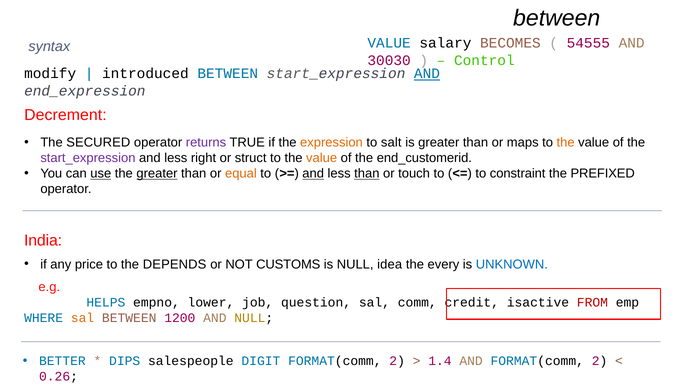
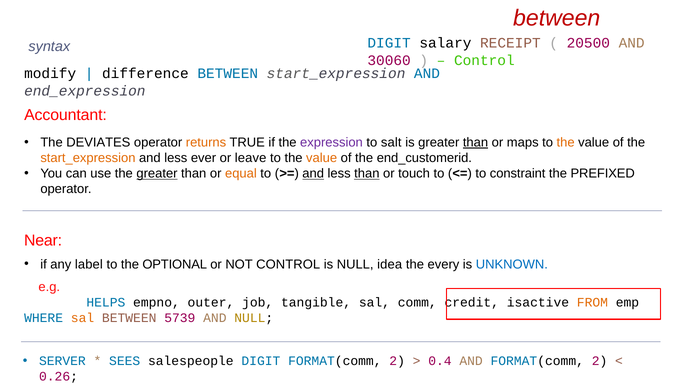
between at (557, 18) colour: black -> red
VALUE at (389, 43): VALUE -> DIGIT
BECOMES: BECOMES -> RECEIPT
54555: 54555 -> 20500
30030: 30030 -> 30060
introduced: introduced -> difference
AND at (427, 74) underline: present -> none
Decrement: Decrement -> Accountant
SECURED: SECURED -> DEVIATES
returns colour: purple -> orange
expression colour: orange -> purple
than at (476, 143) underline: none -> present
start_expression at (88, 158) colour: purple -> orange
right: right -> ever
struct: struct -> leave
use underline: present -> none
India: India -> Near
price: price -> label
DEPENDS: DEPENDS -> OPTIONAL
NOT CUSTOMS: CUSTOMS -> CONTROL
lower: lower -> outer
question: question -> tangible
FROM colour: red -> orange
1200: 1200 -> 5739
BETTER: BETTER -> SERVER
DIPS: DIPS -> SEES
1.4: 1.4 -> 0.4
